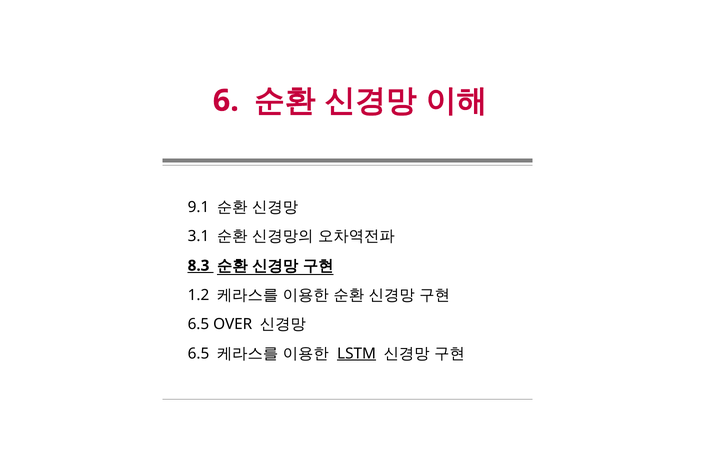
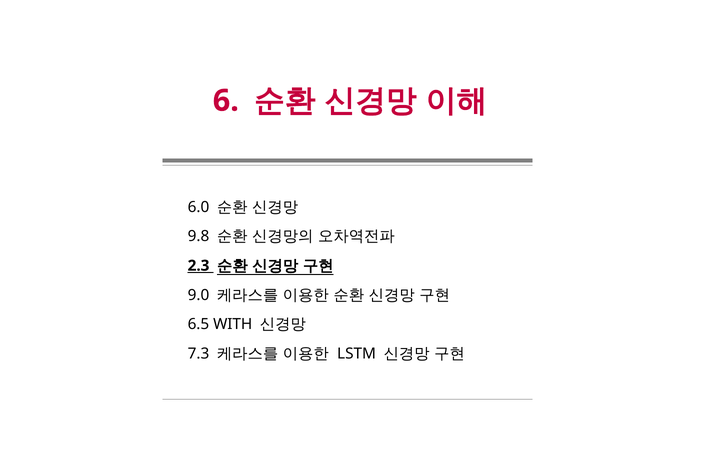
9.1: 9.1 -> 6.0
3.1: 3.1 -> 9.8
8.3: 8.3 -> 2.3
1.2: 1.2 -> 9.0
OVER: OVER -> WITH
6.5 at (198, 354): 6.5 -> 7.3
LSTM underline: present -> none
